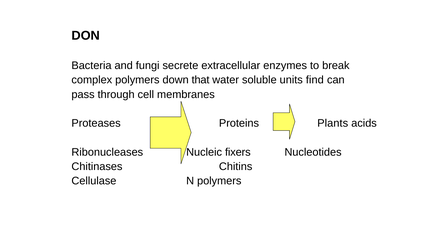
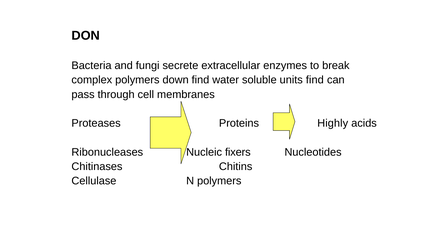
down that: that -> find
Plants: Plants -> Highly
